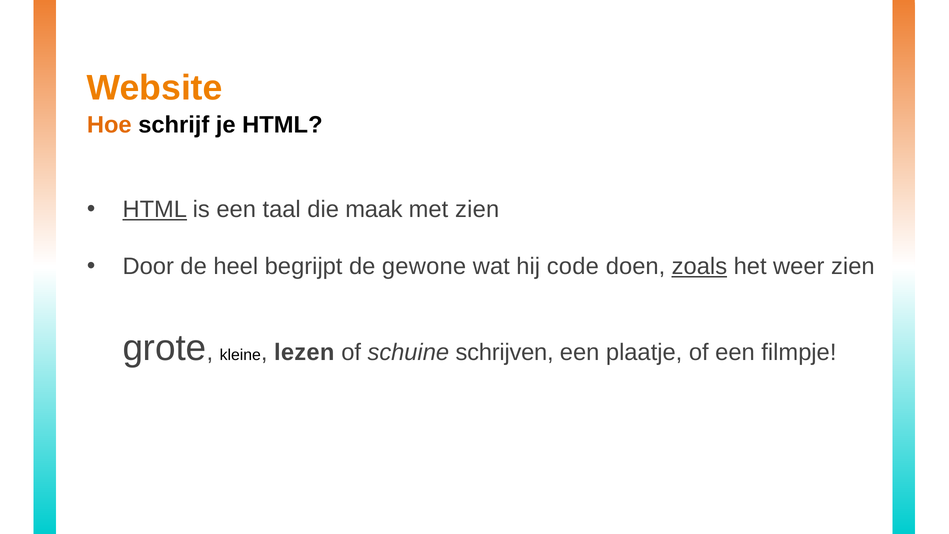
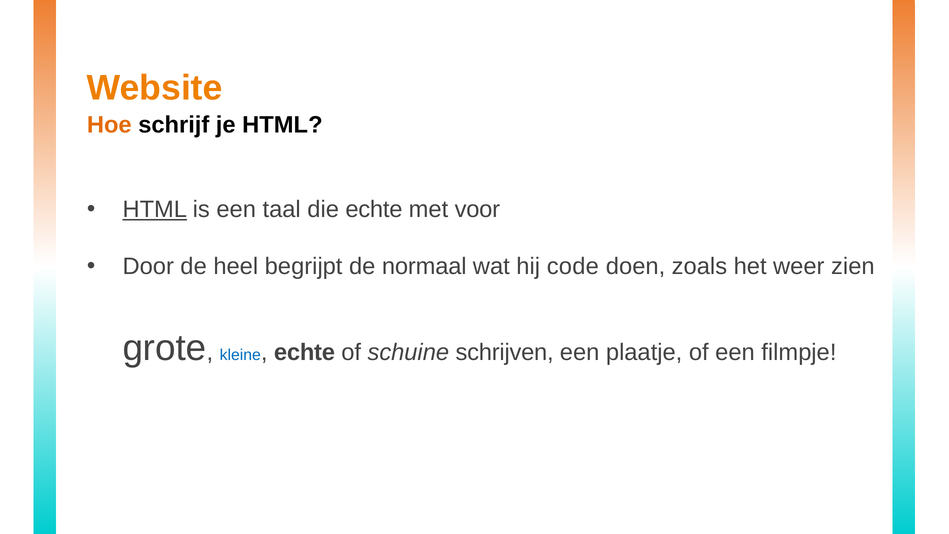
die maak: maak -> echte
met zien: zien -> voor
gewone: gewone -> normaal
zoals underline: present -> none
kleine colour: black -> blue
lezen at (304, 352): lezen -> echte
